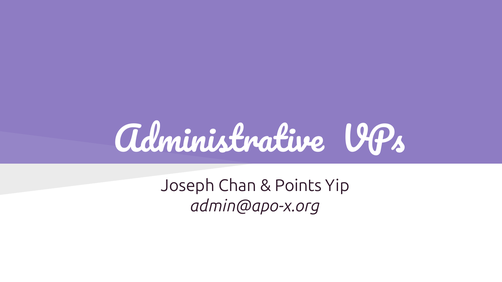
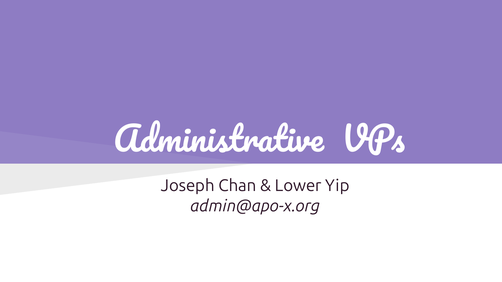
Points: Points -> Lower
